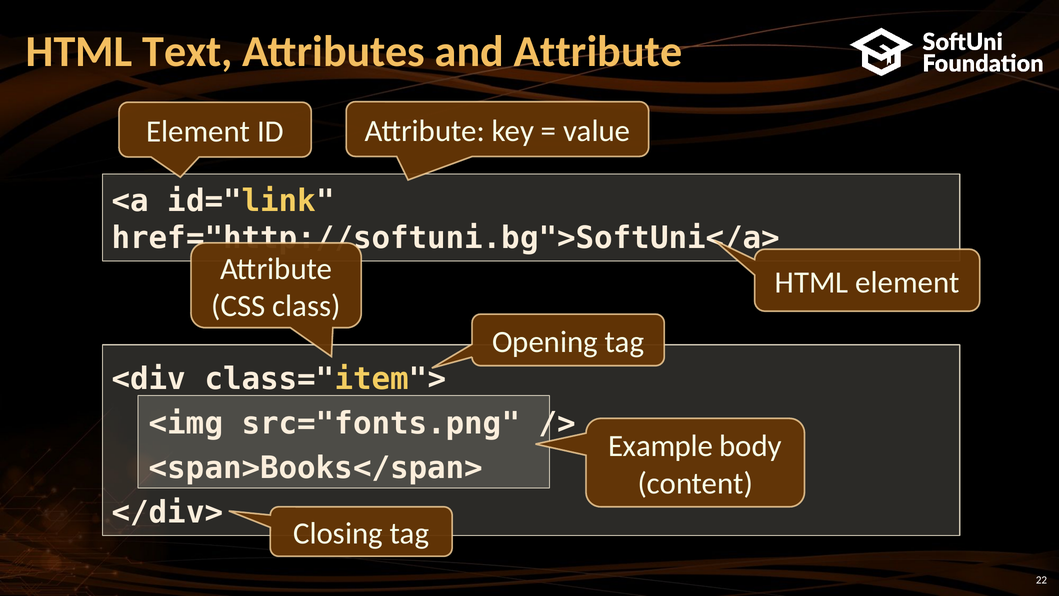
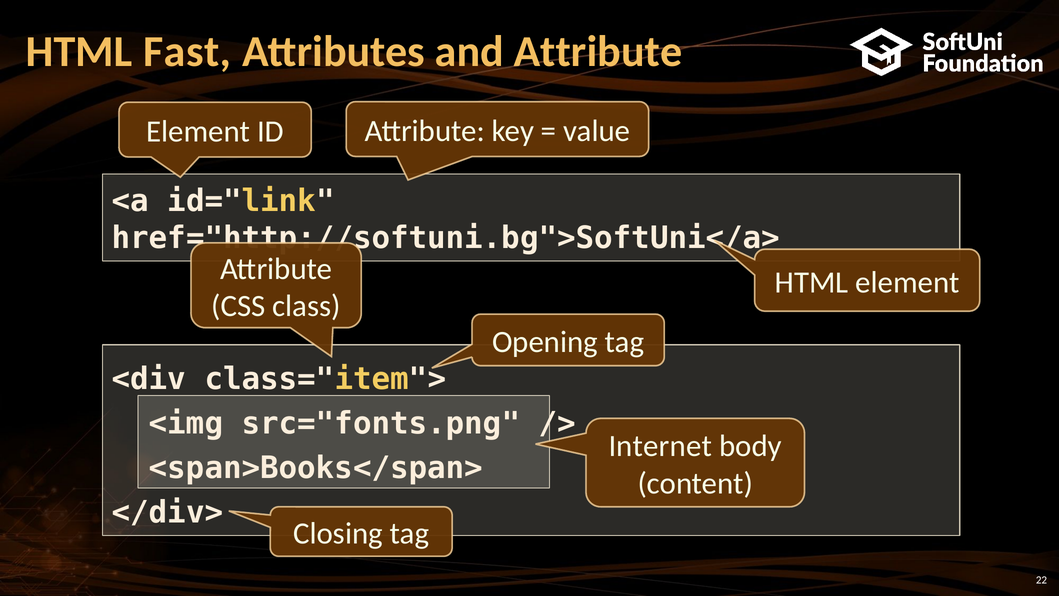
Text: Text -> Fast
Example: Example -> Internet
